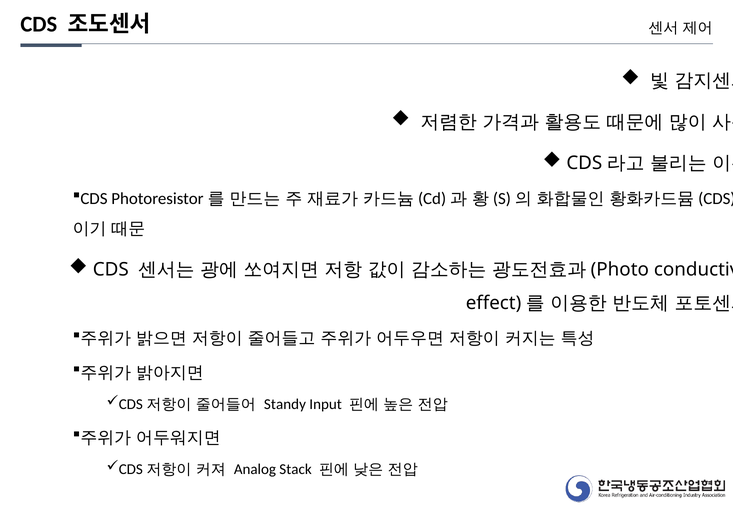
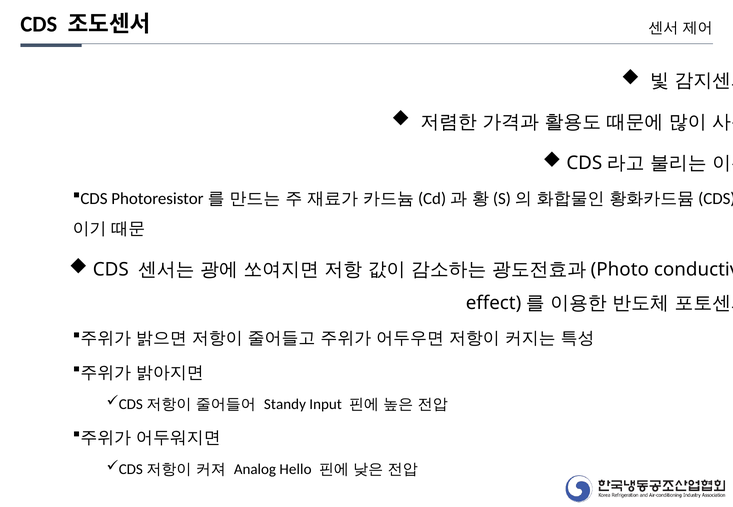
Stack: Stack -> Hello
